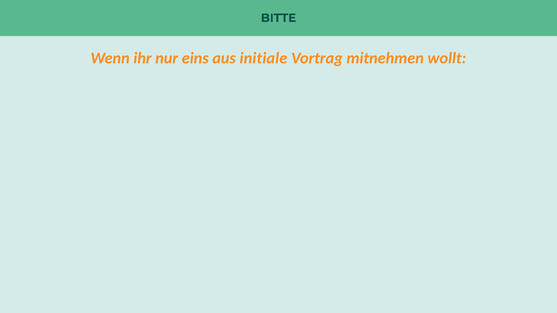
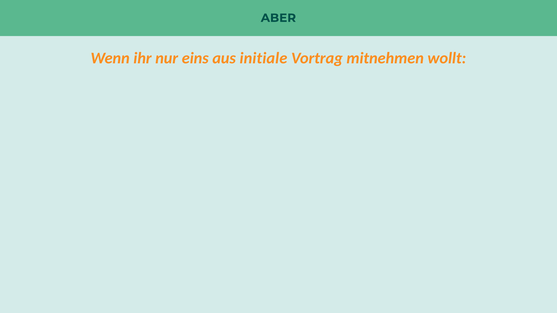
BITTE: BITTE -> ABER
